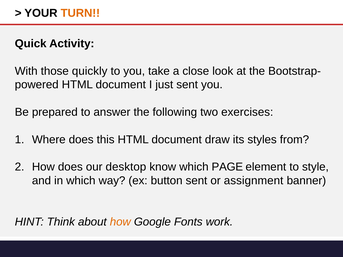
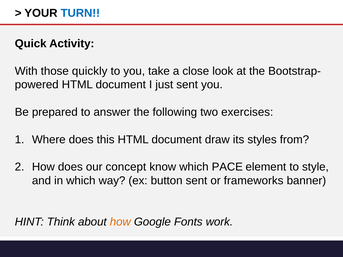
TURN colour: orange -> blue
desktop: desktop -> concept
PAGE: PAGE -> PACE
assignment: assignment -> frameworks
